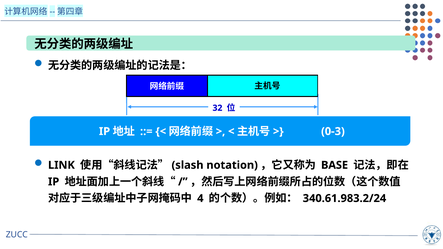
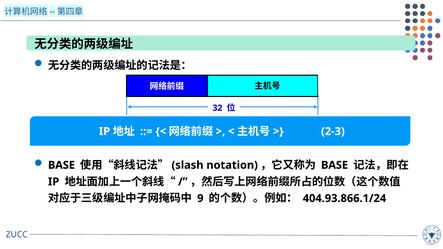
0-3: 0-3 -> 2-3
LINK at (61, 165): LINK -> BASE
4: 4 -> 9
340.61.983.2/24: 340.61.983.2/24 -> 404.93.866.1/24
